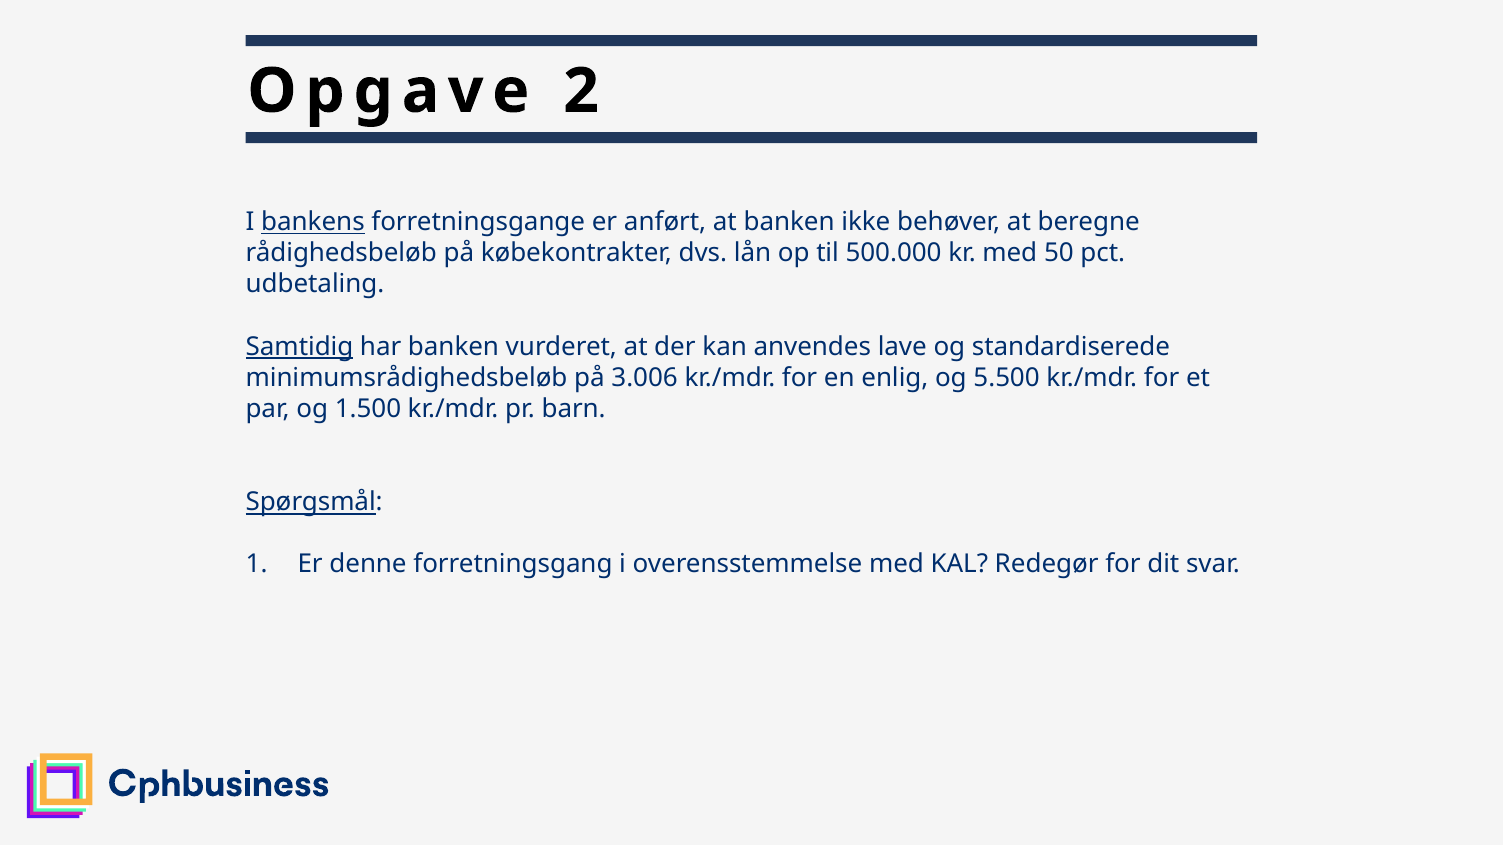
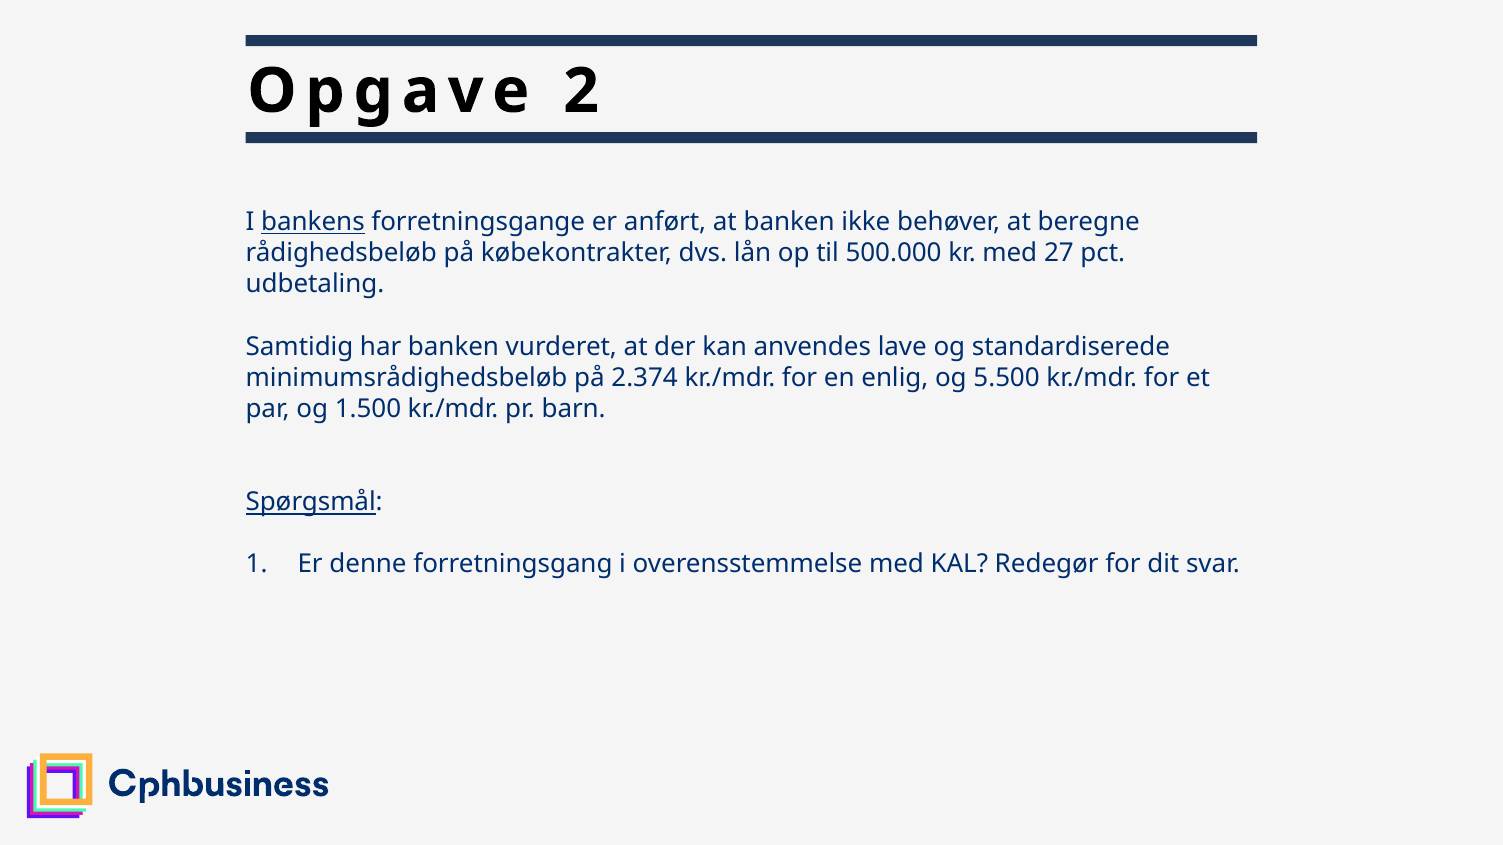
50: 50 -> 27
Samtidig underline: present -> none
3.006: 3.006 -> 2.374
